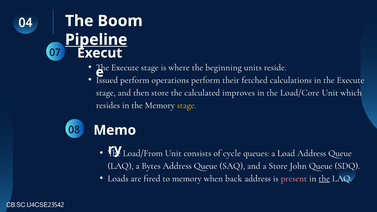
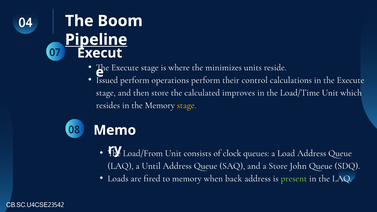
beginning: beginning -> minimizes
fetched: fetched -> control
Load/Core: Load/Core -> Load/Time
cycle: cycle -> clock
Bytes: Bytes -> Until
present colour: pink -> light green
the at (324, 178) underline: present -> none
